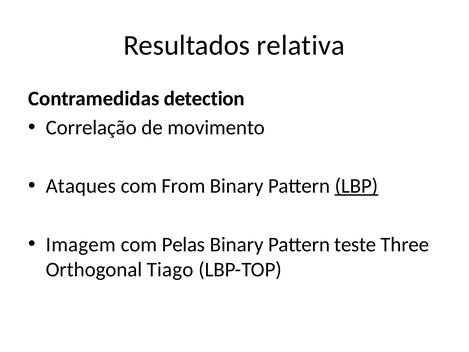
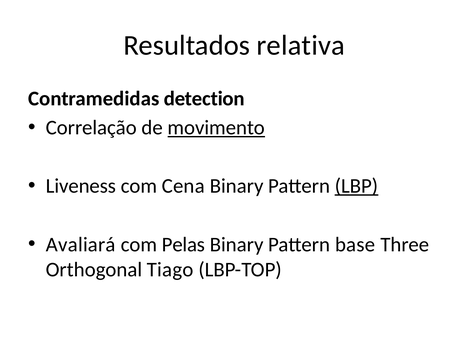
movimento underline: none -> present
Ataques: Ataques -> Liveness
From: From -> Cena
Imagem: Imagem -> Avaliará
teste: teste -> base
